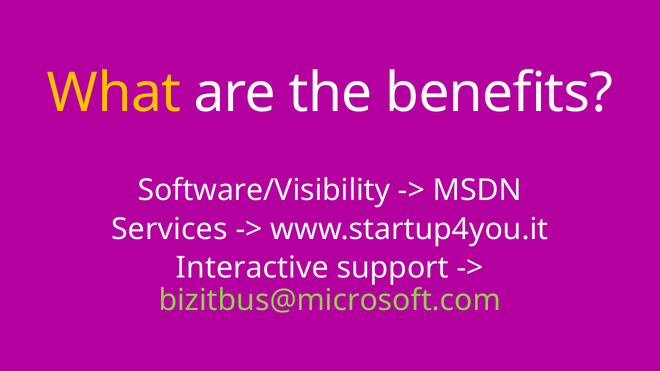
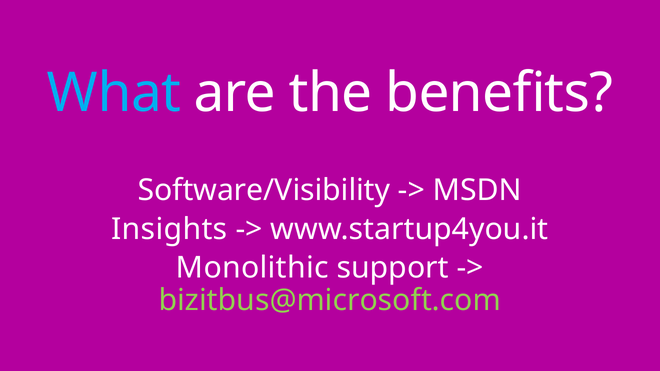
What colour: yellow -> light blue
Services: Services -> Insights
Interactive: Interactive -> Monolithic
